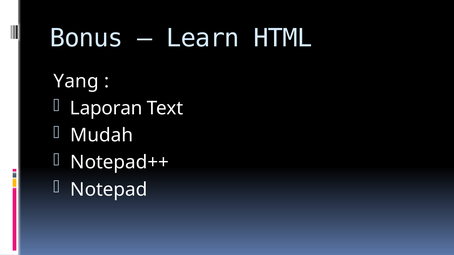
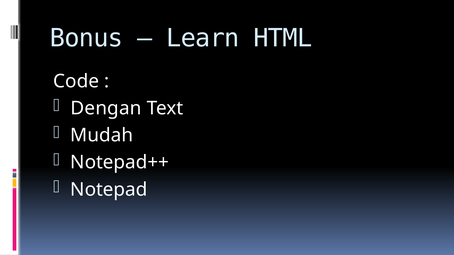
Yang: Yang -> Code
Laporan: Laporan -> Dengan
